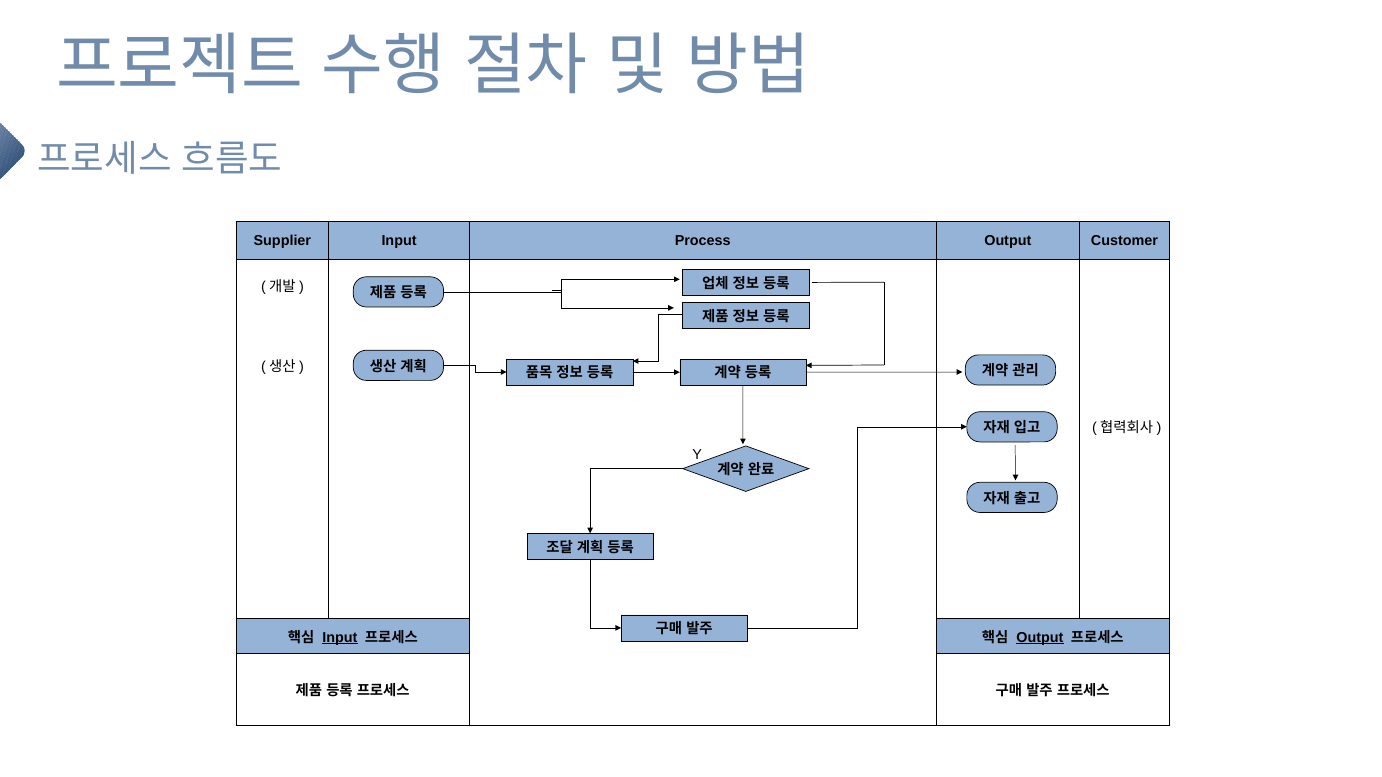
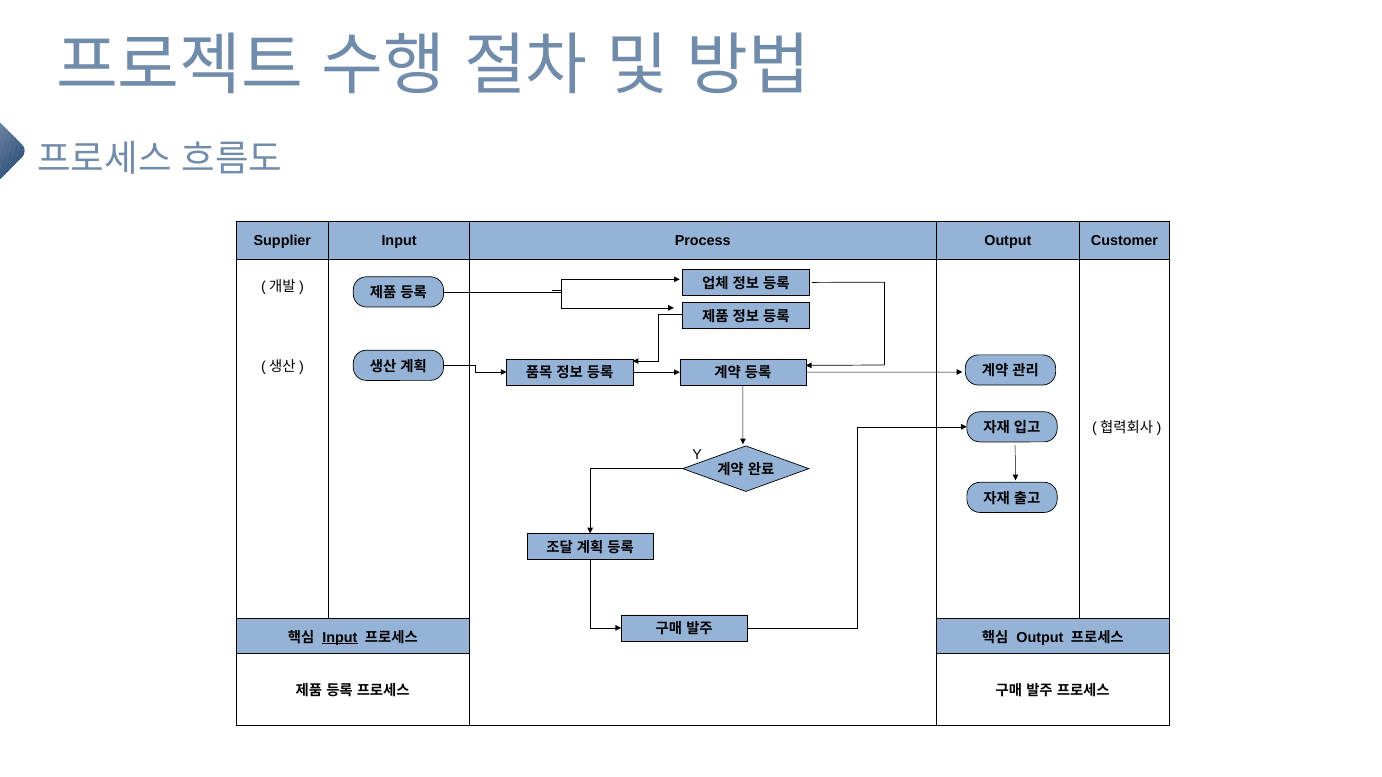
Output at (1040, 638) underline: present -> none
